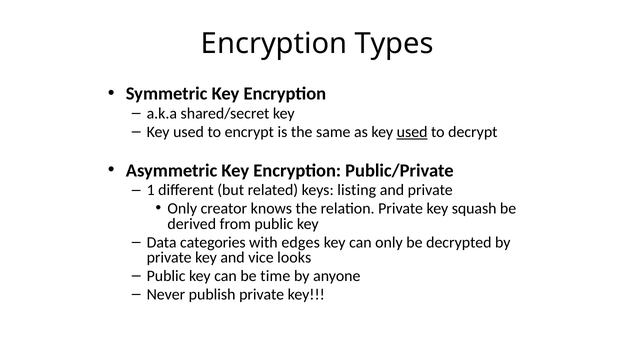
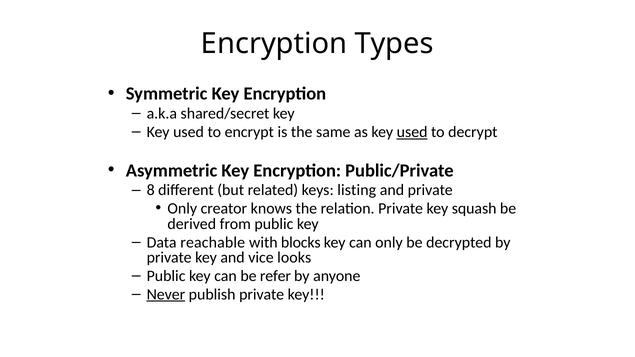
1: 1 -> 8
categories: categories -> reachable
edges: edges -> blocks
time: time -> refer
Never underline: none -> present
